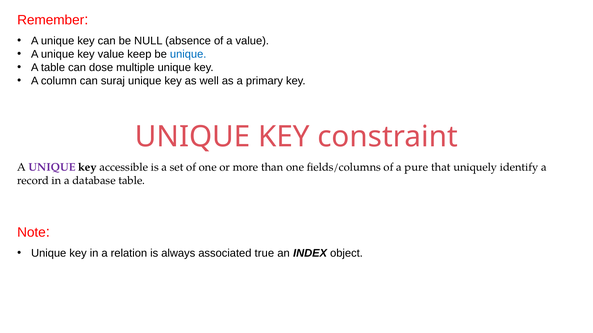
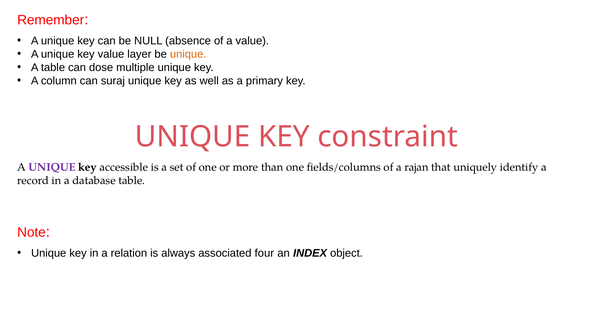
keep: keep -> layer
unique at (188, 54) colour: blue -> orange
pure: pure -> rajan
true: true -> four
